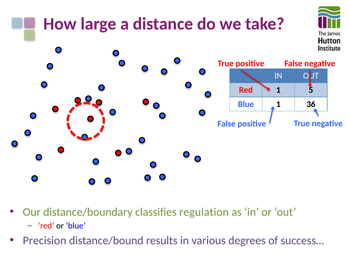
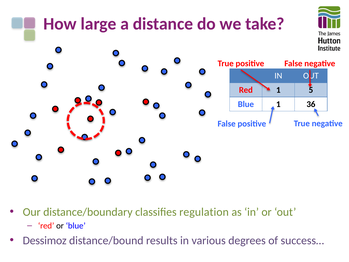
Precision: Precision -> Dessimoz
